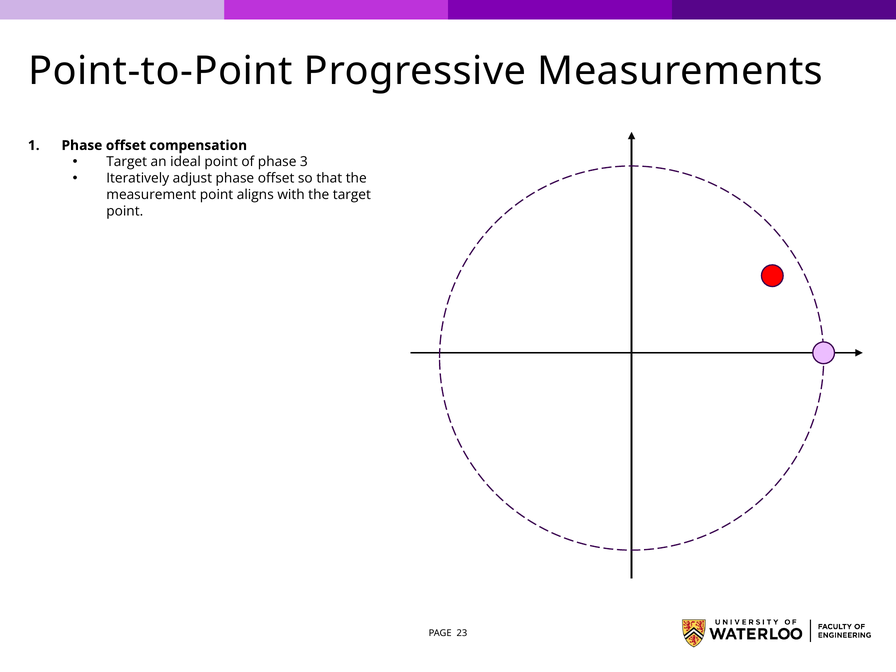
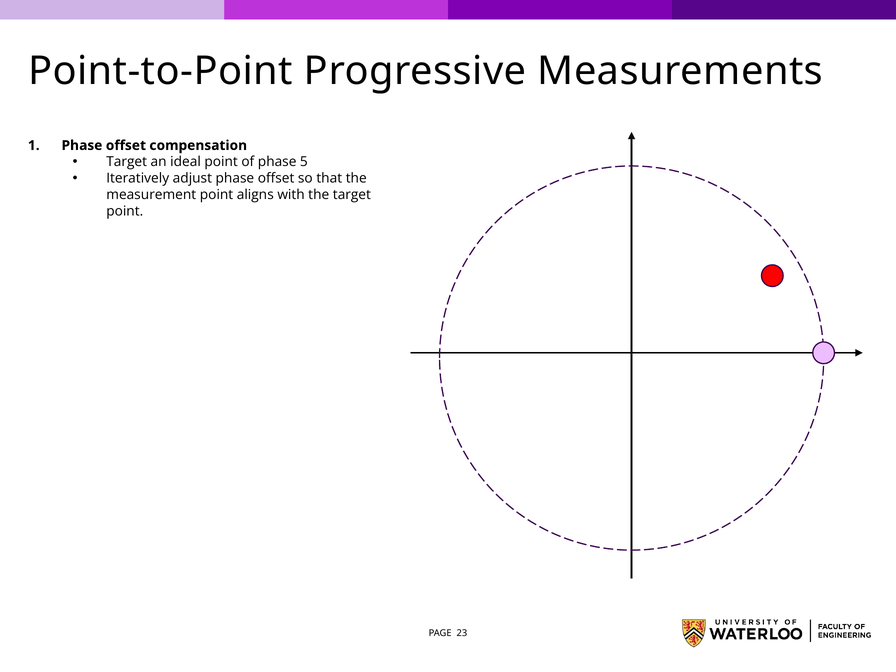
3: 3 -> 5
